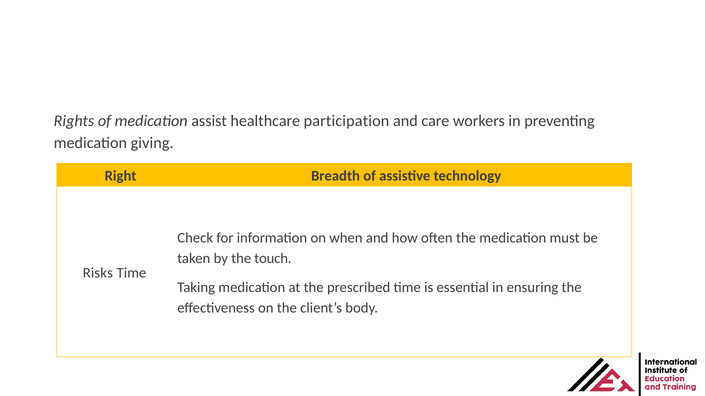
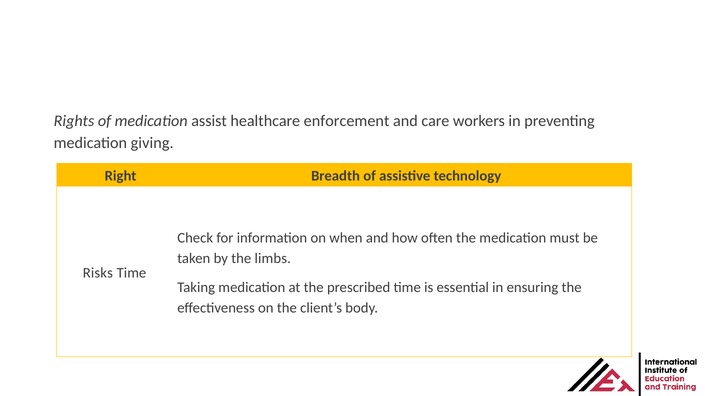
participation: participation -> enforcement
touch: touch -> limbs
